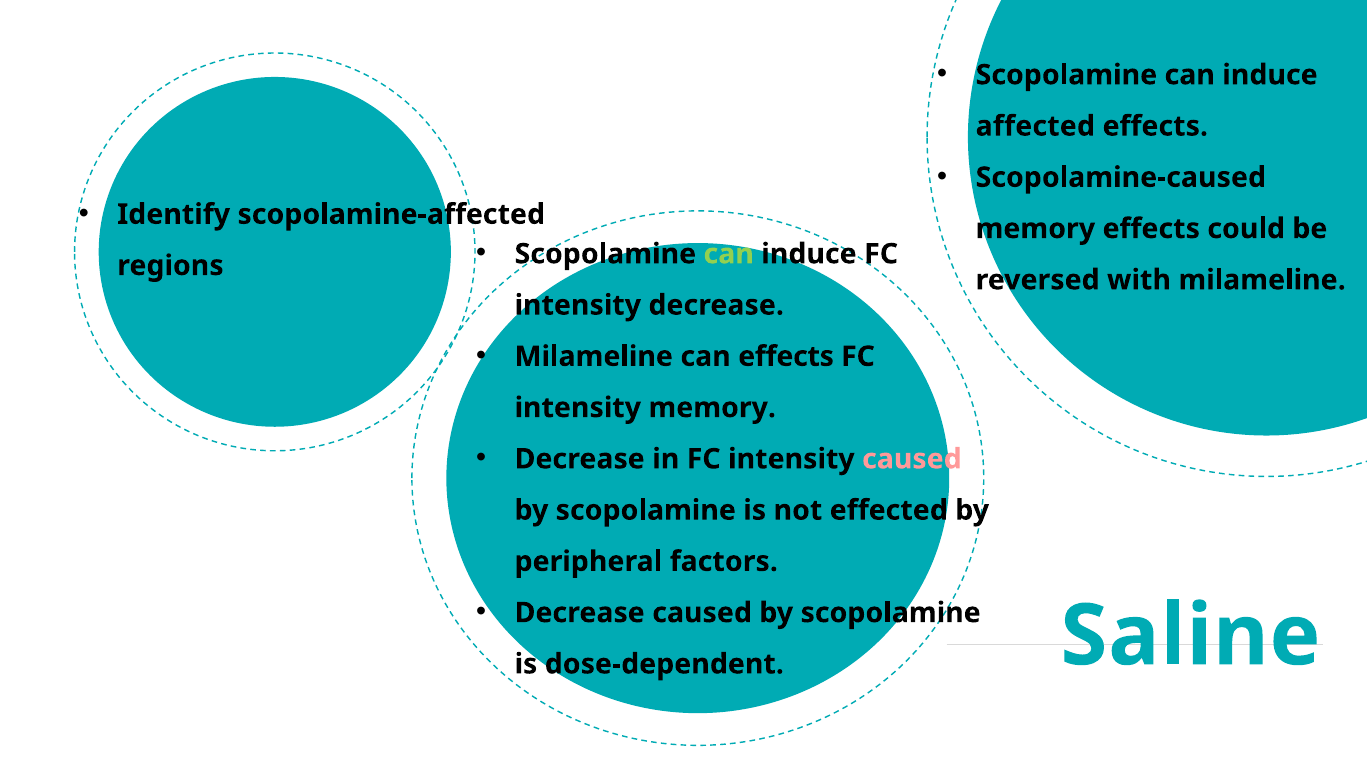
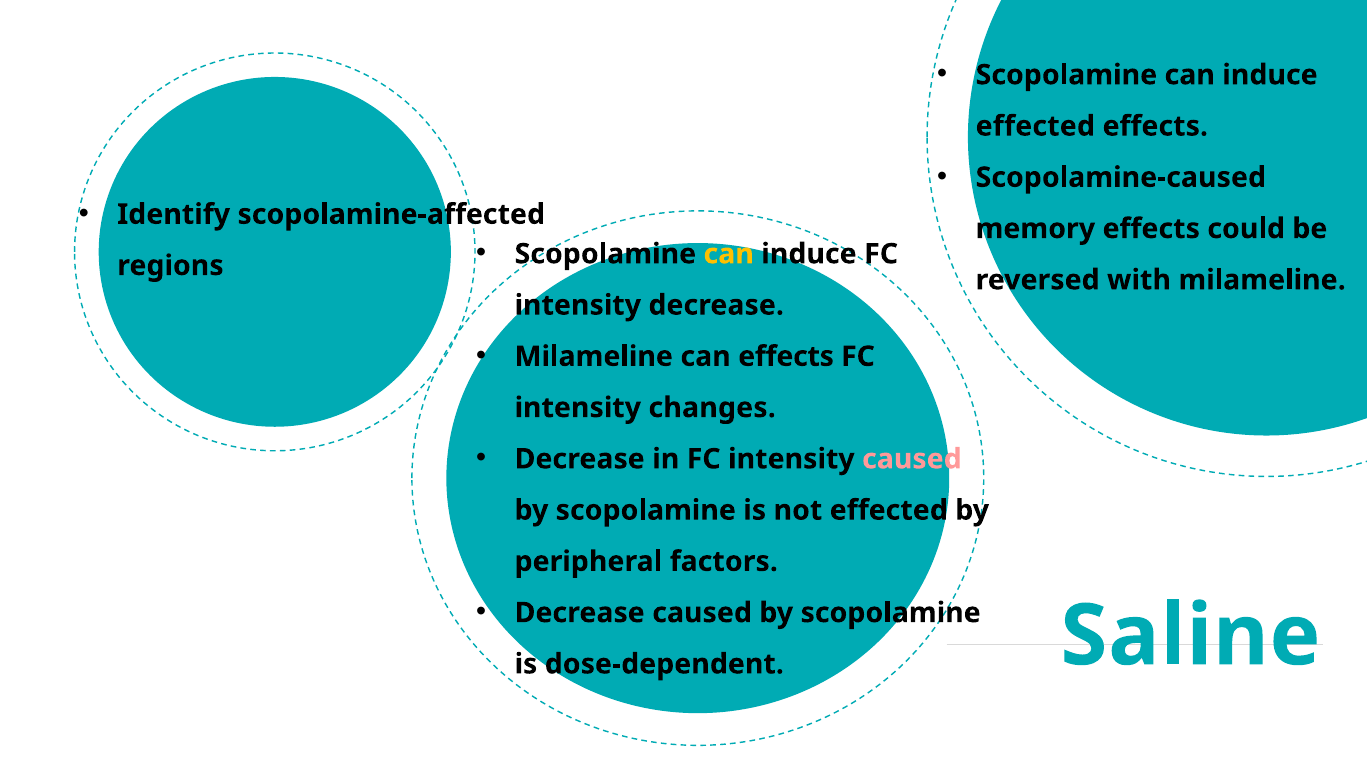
affected at (1035, 126): affected -> effected
can at (729, 254) colour: light green -> yellow
intensity memory: memory -> changes
